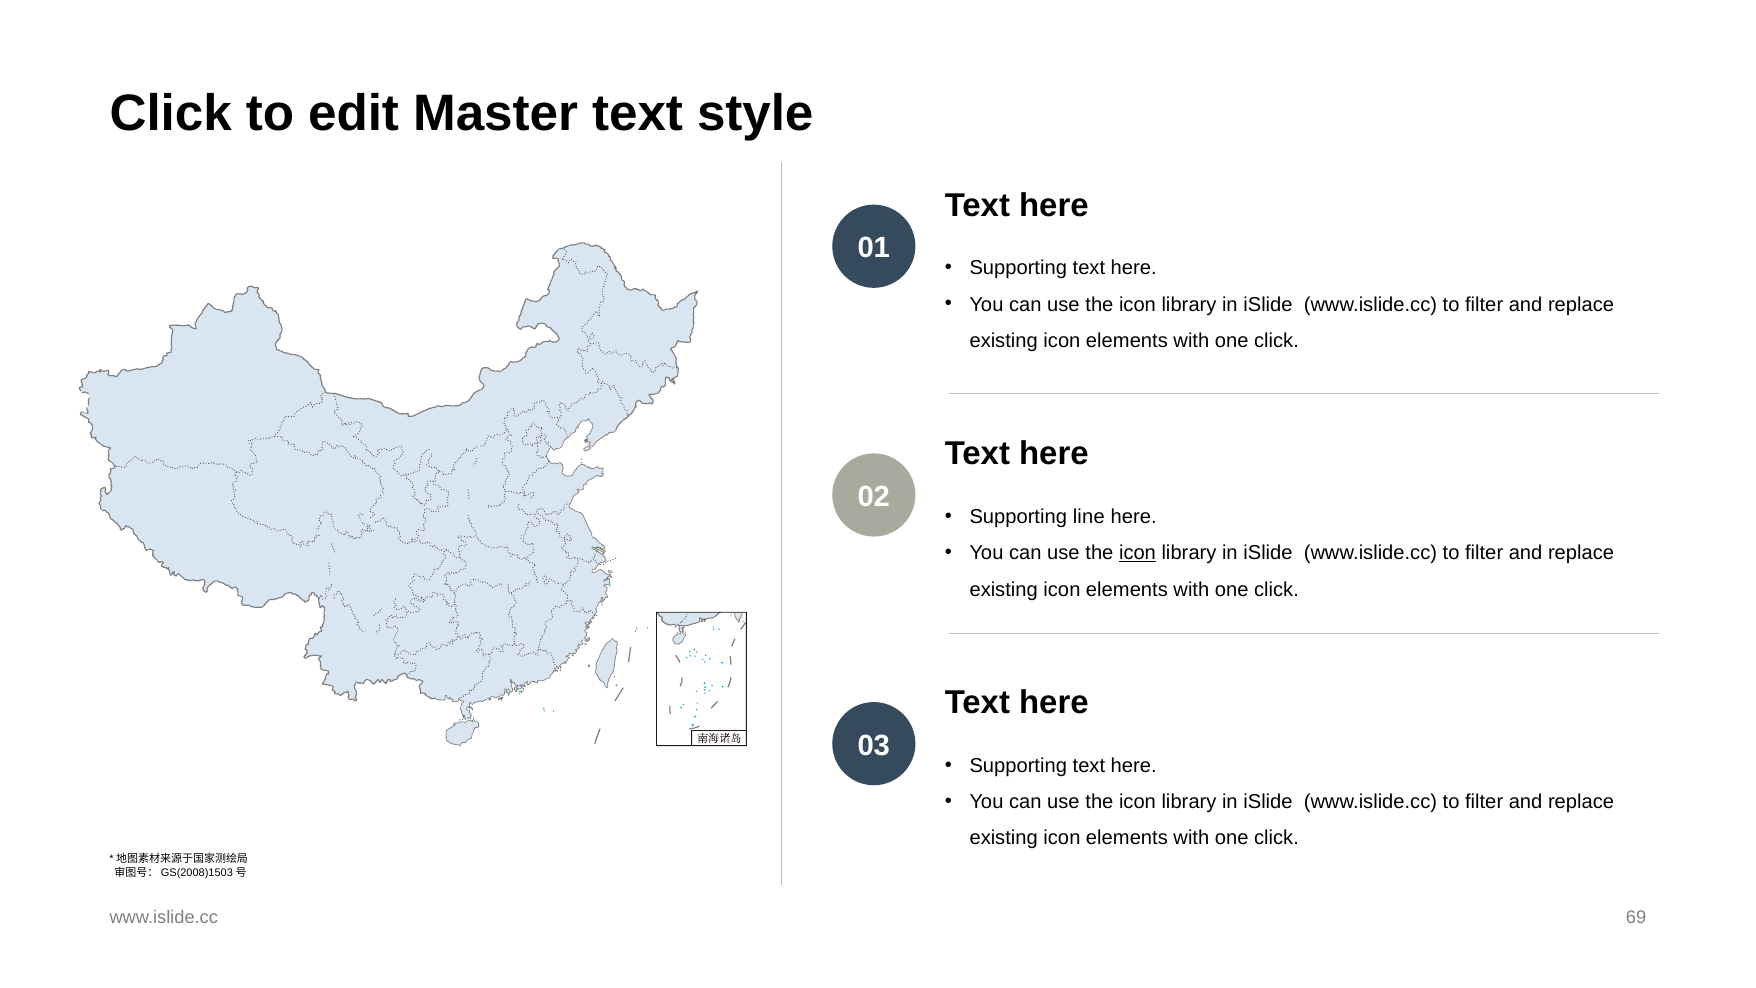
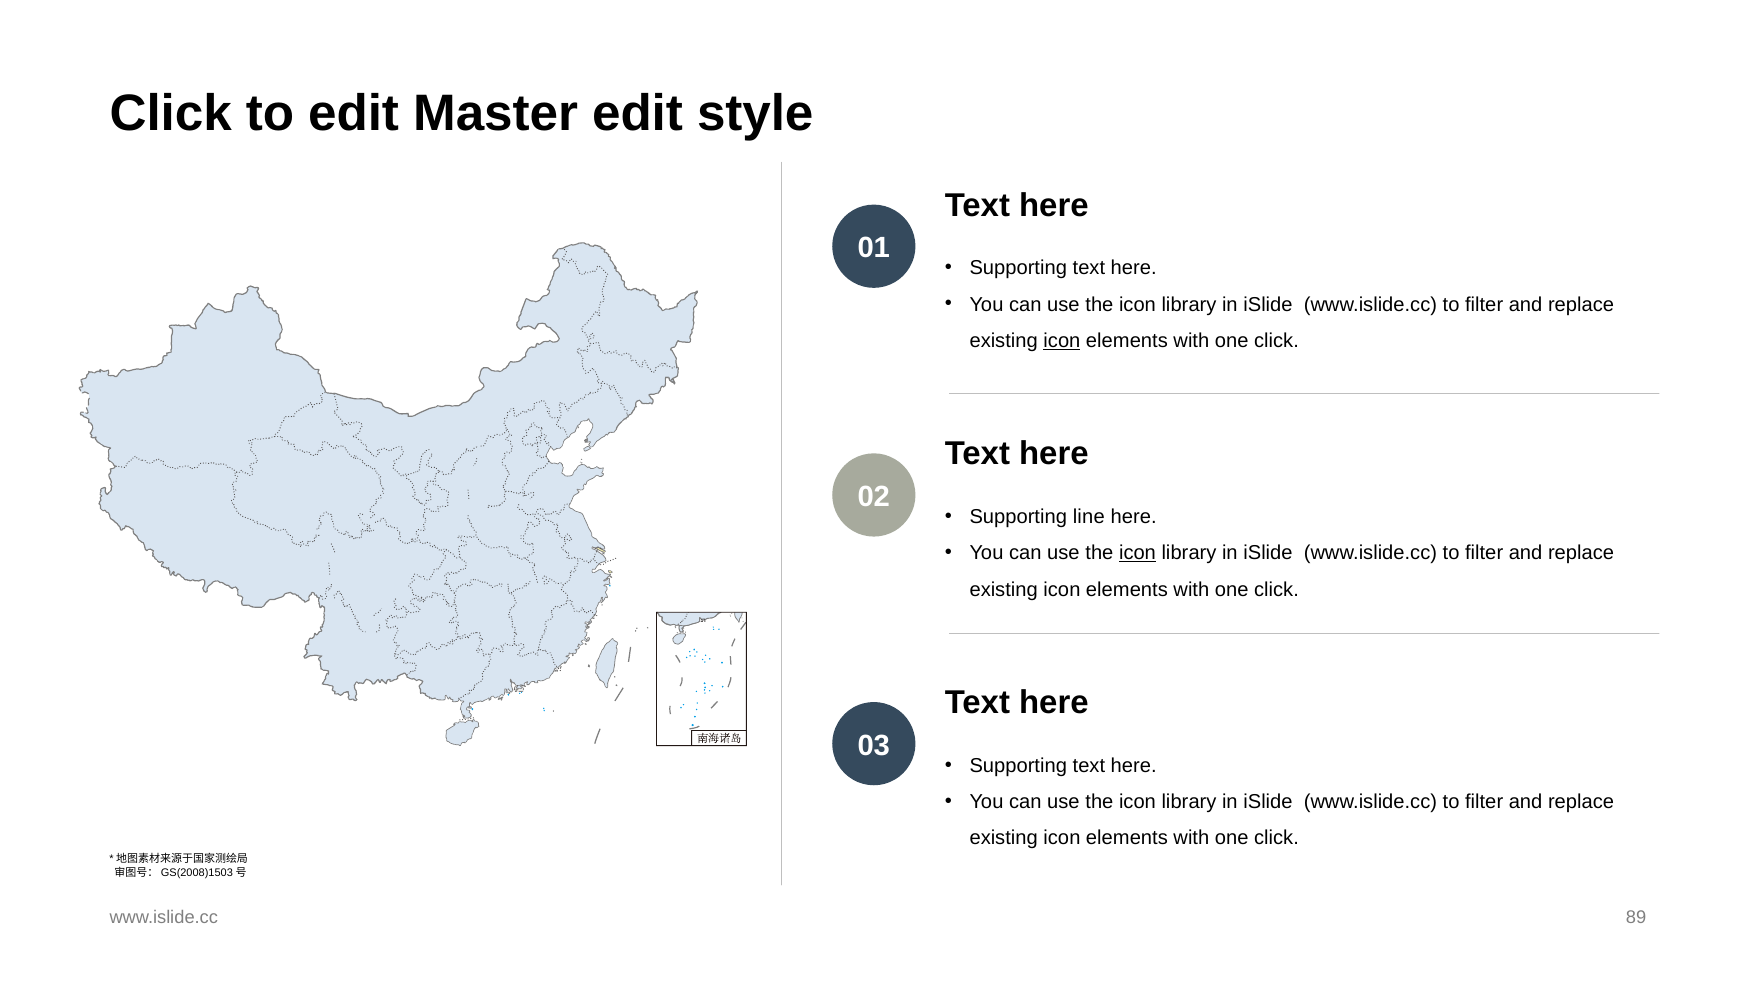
Master text: text -> edit
icon at (1062, 341) underline: none -> present
69: 69 -> 89
